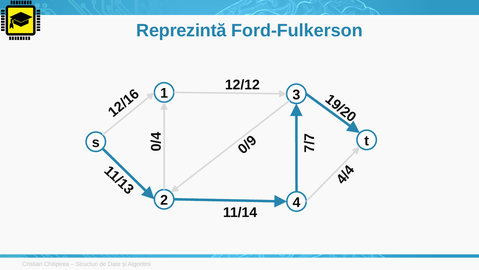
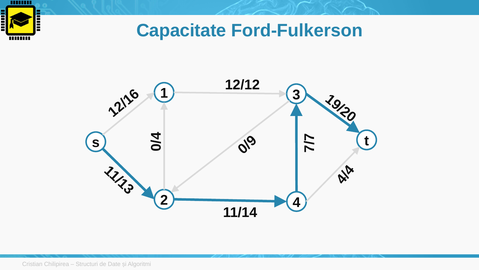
Reprezintă: Reprezintă -> Capacitate
